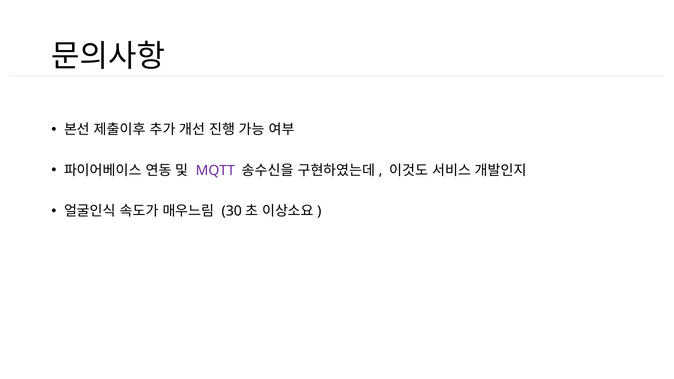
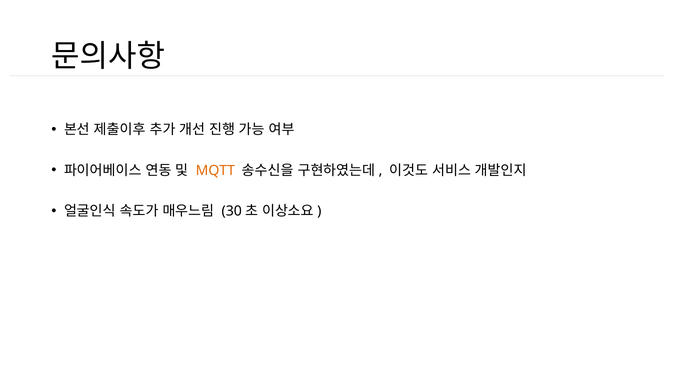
MQTT colour: purple -> orange
